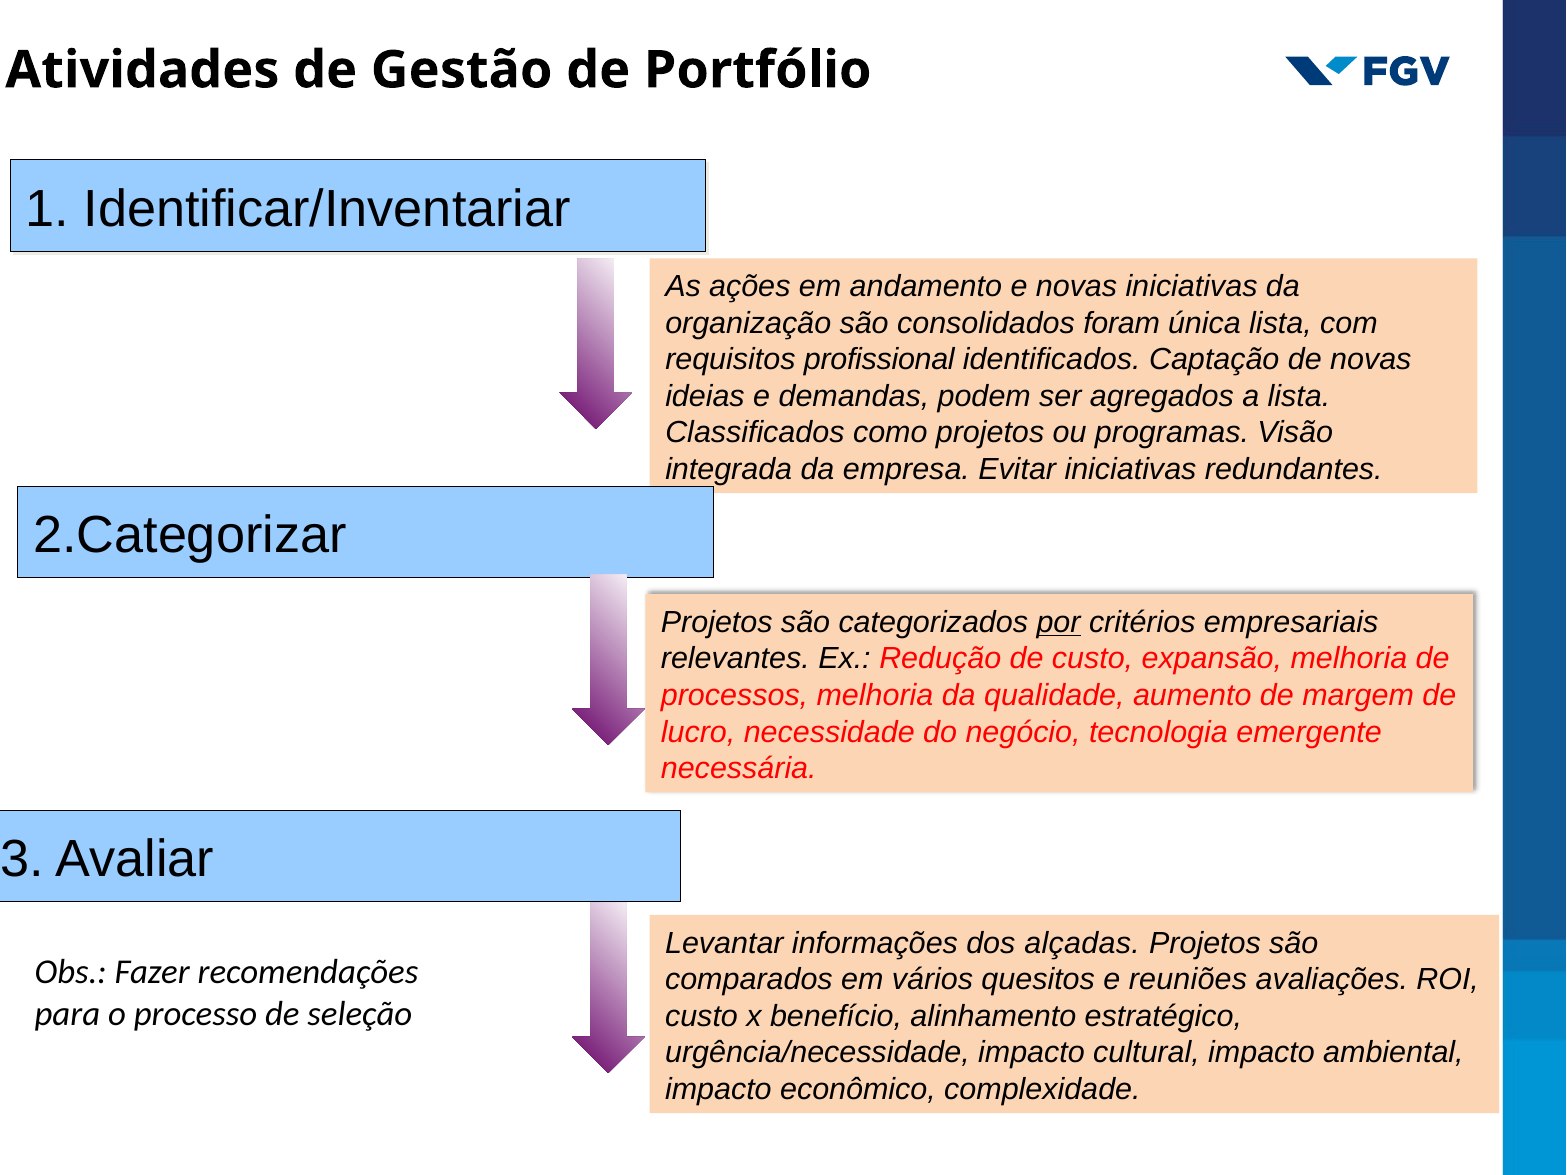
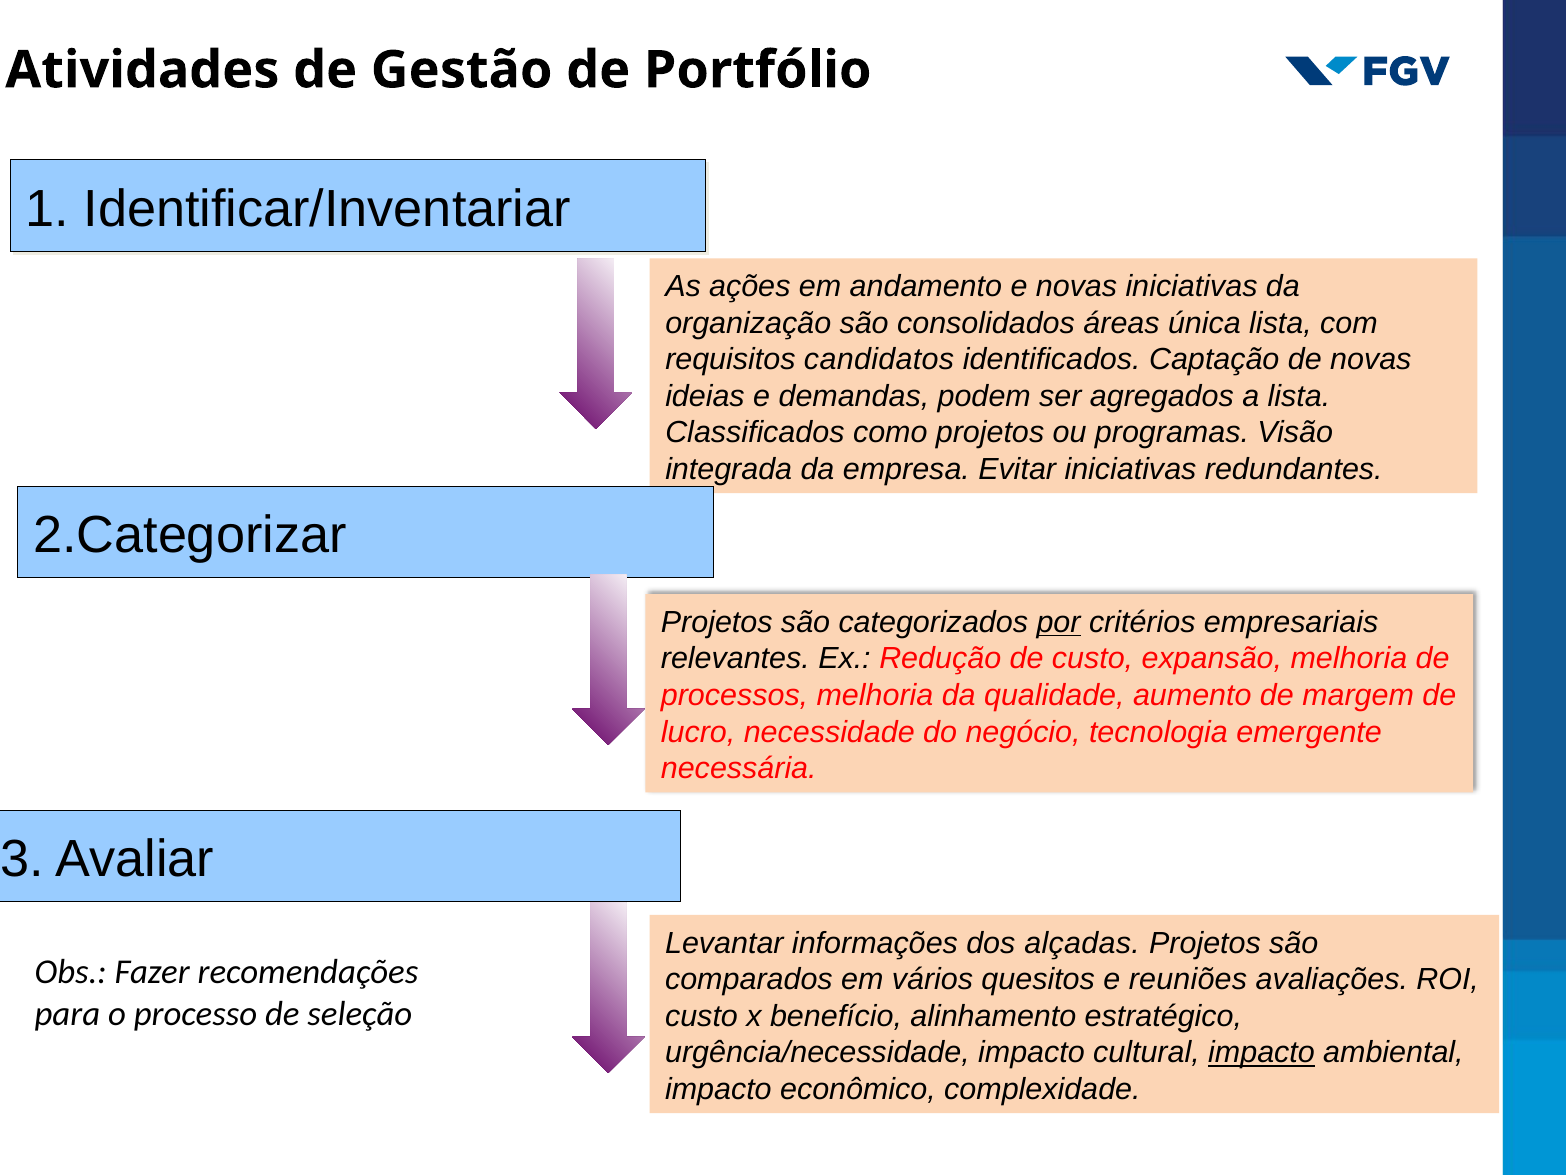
foram: foram -> áreas
profissional: profissional -> candidatos
impacto at (1262, 1053) underline: none -> present
